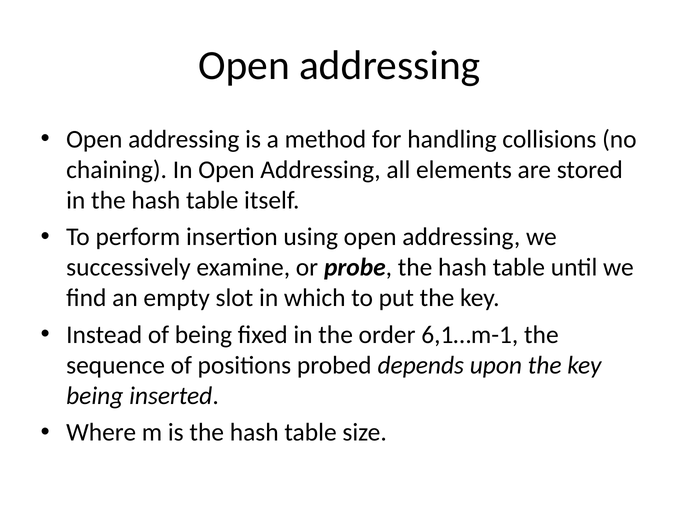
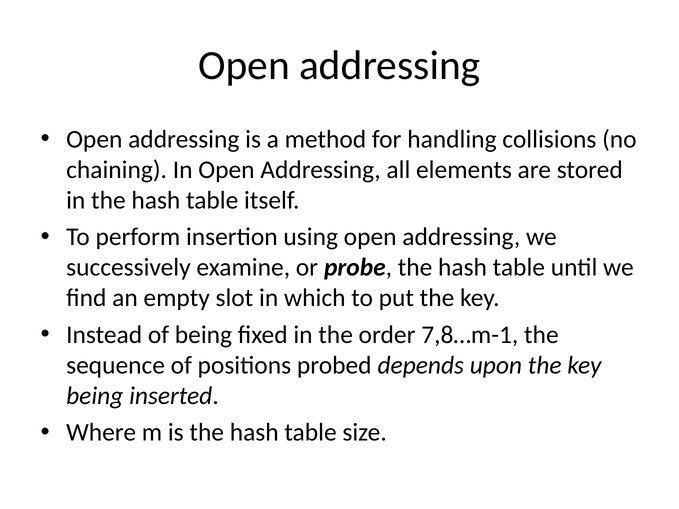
6,1…m-1: 6,1…m-1 -> 7,8…m-1
